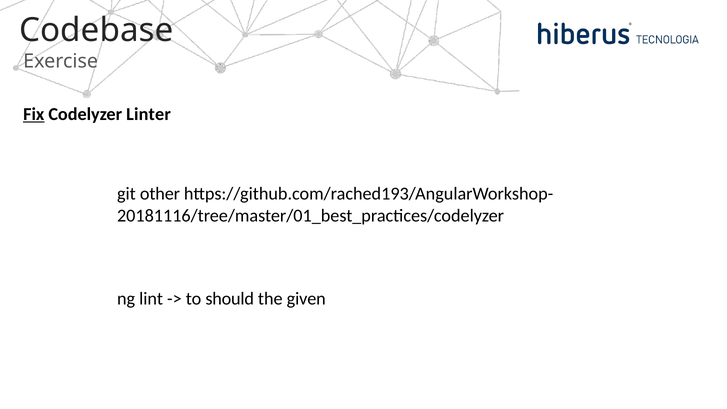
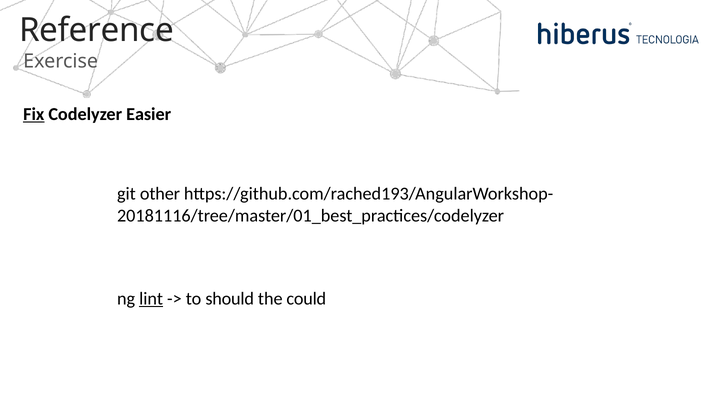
Codebase: Codebase -> Reference
Linter: Linter -> Easier
lint underline: none -> present
given: given -> could
